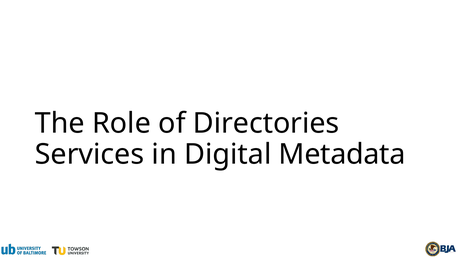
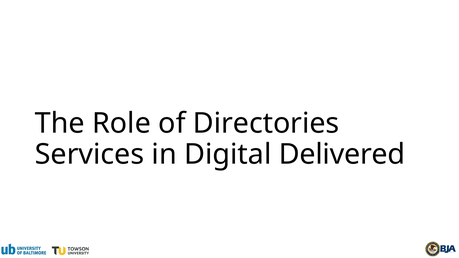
Metadata: Metadata -> Delivered
